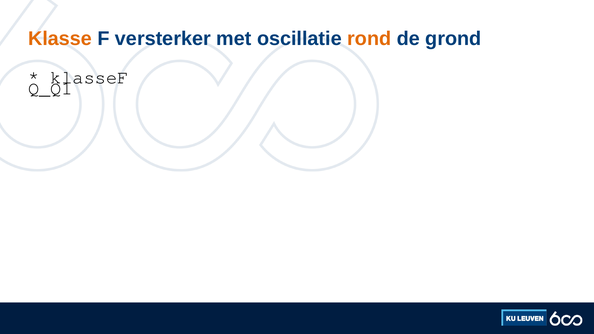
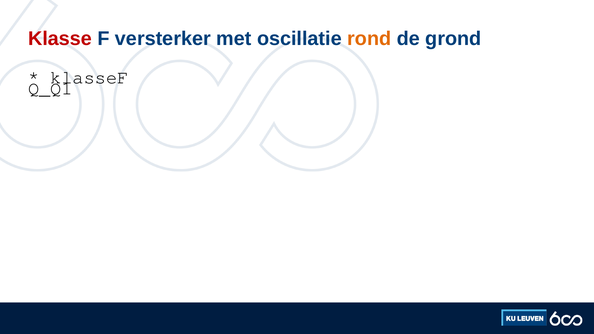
Klasse colour: orange -> red
